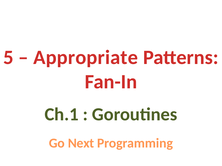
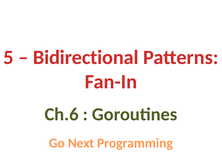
Appropriate: Appropriate -> Bidirectional
Ch.1: Ch.1 -> Ch.6
